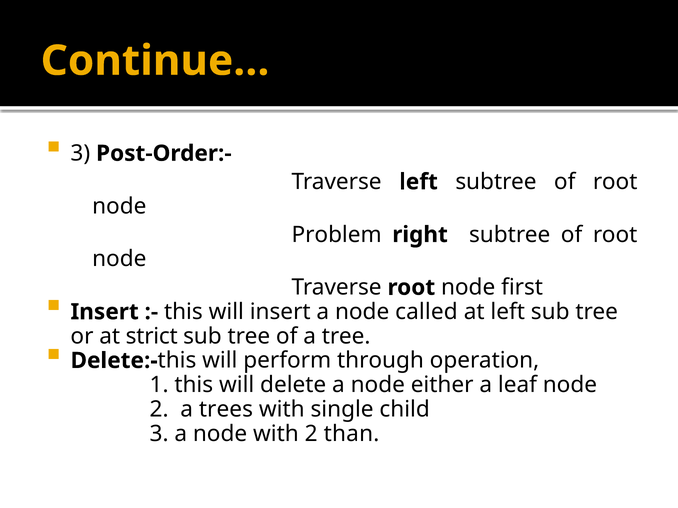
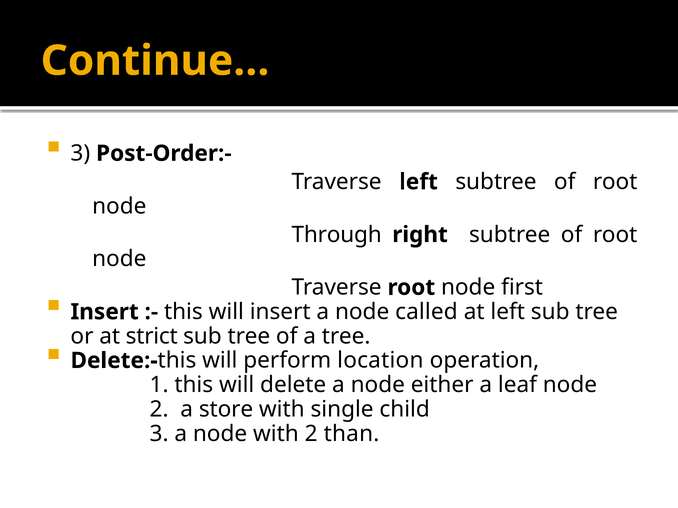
Problem: Problem -> Through
through: through -> location
trees: trees -> store
